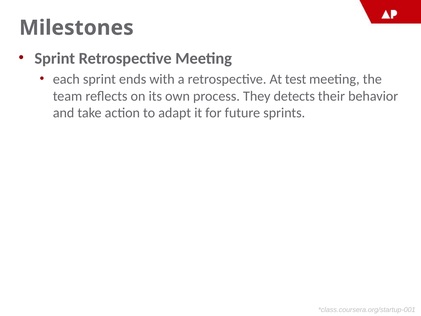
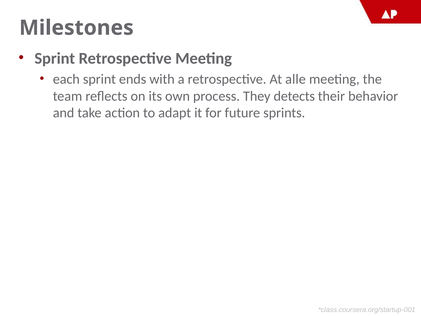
test: test -> alle
